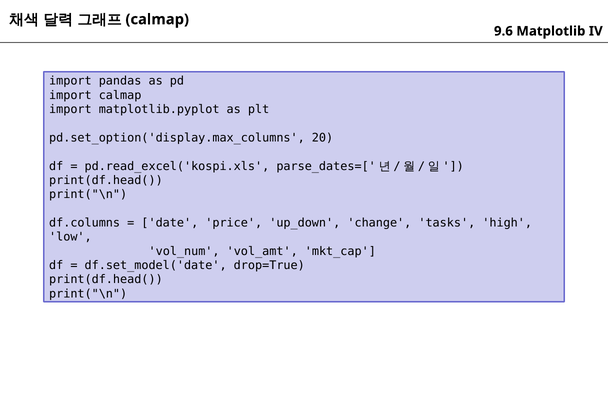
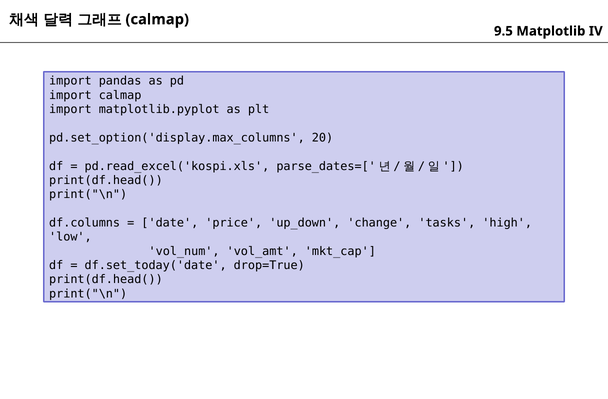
9.6: 9.6 -> 9.5
df.set_model('date: df.set_model('date -> df.set_today('date
